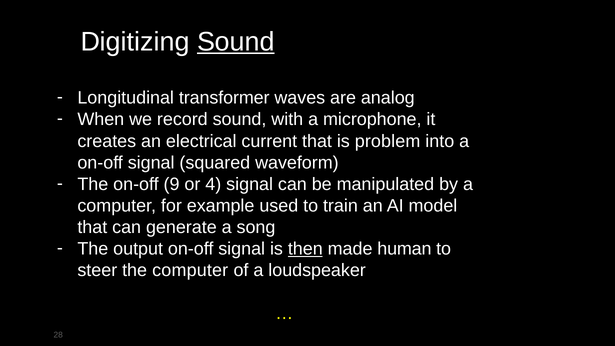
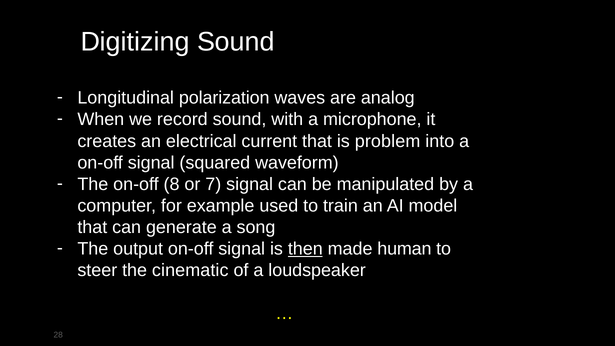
Sound at (236, 42) underline: present -> none
transformer: transformer -> polarization
9: 9 -> 8
4: 4 -> 7
the computer: computer -> cinematic
